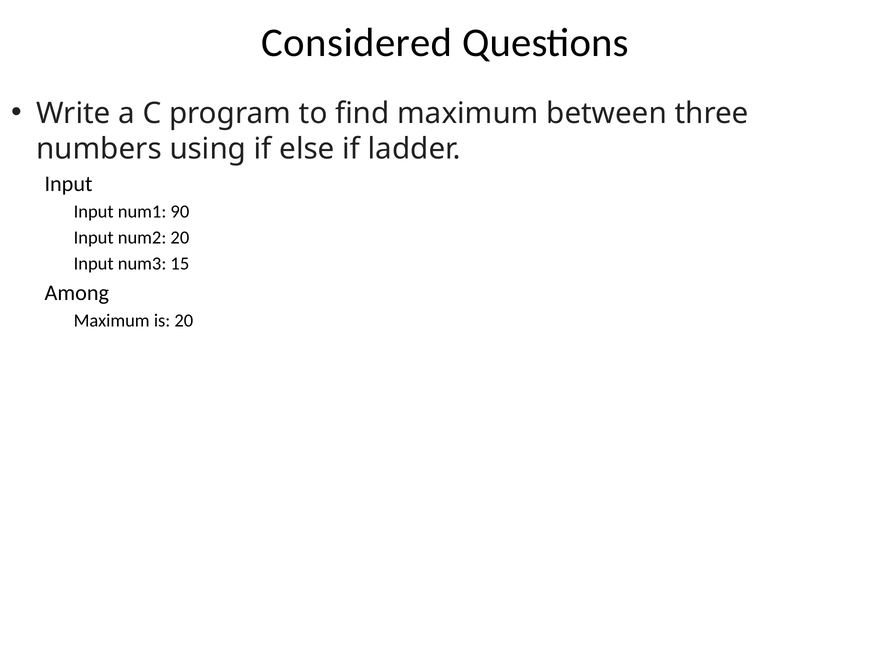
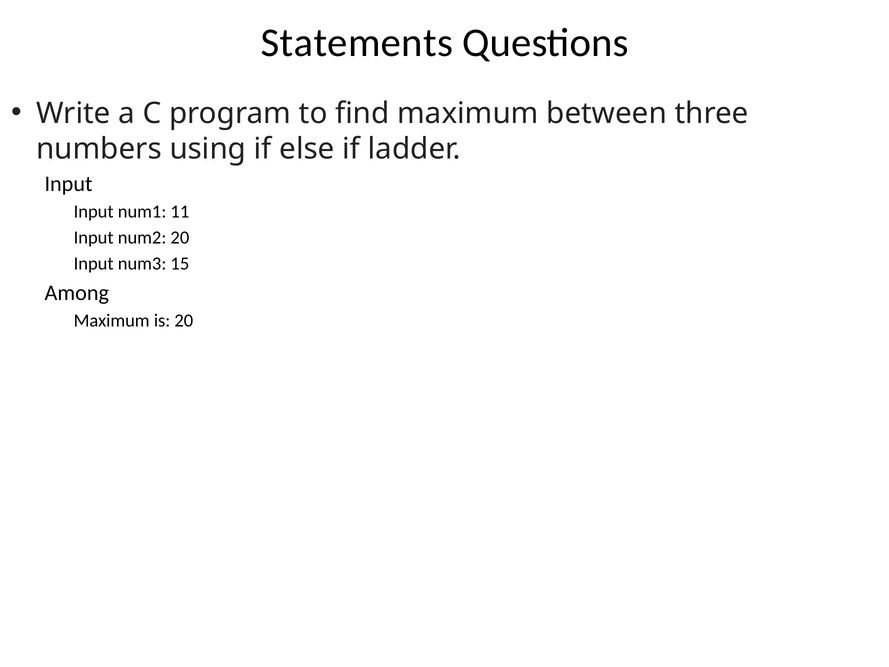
Considered: Considered -> Statements
90: 90 -> 11
